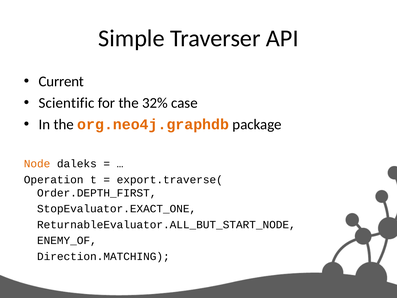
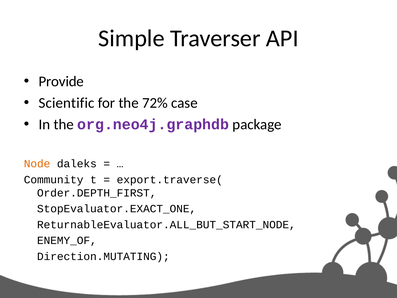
Current: Current -> Provide
32%: 32% -> 72%
org.neo4j.graphdb colour: orange -> purple
Operation: Operation -> Community
Direction.MATCHING: Direction.MATCHING -> Direction.MUTATING
